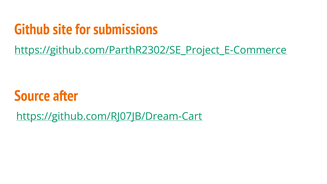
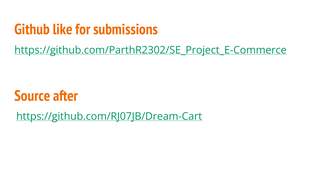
site: site -> like
